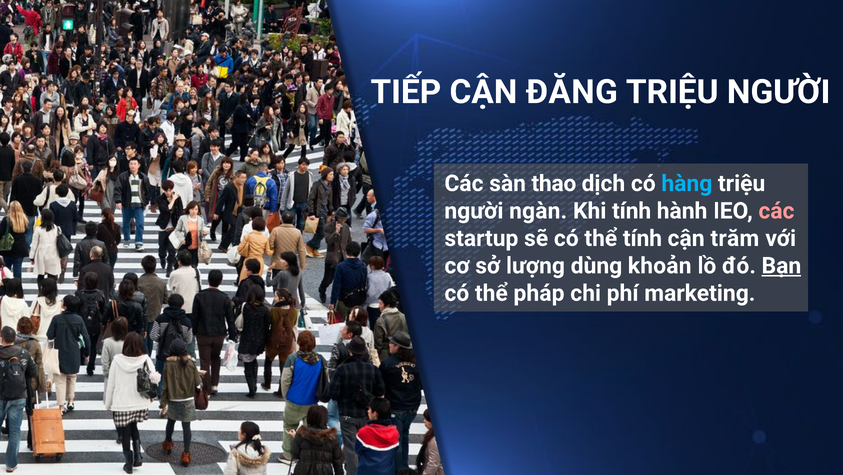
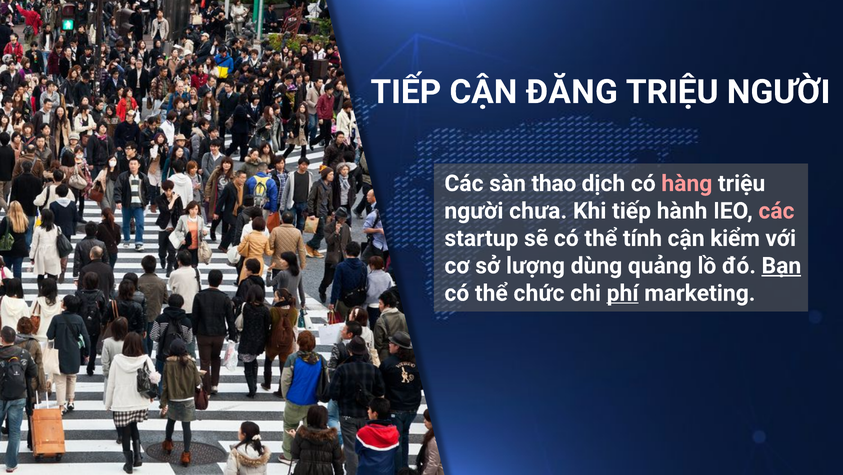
hàng colour: light blue -> pink
ngàn: ngàn -> chưa
Khi tính: tính -> tiếp
trăm: trăm -> kiểm
khoản: khoản -> quảng
pháp: pháp -> chức
phí underline: none -> present
